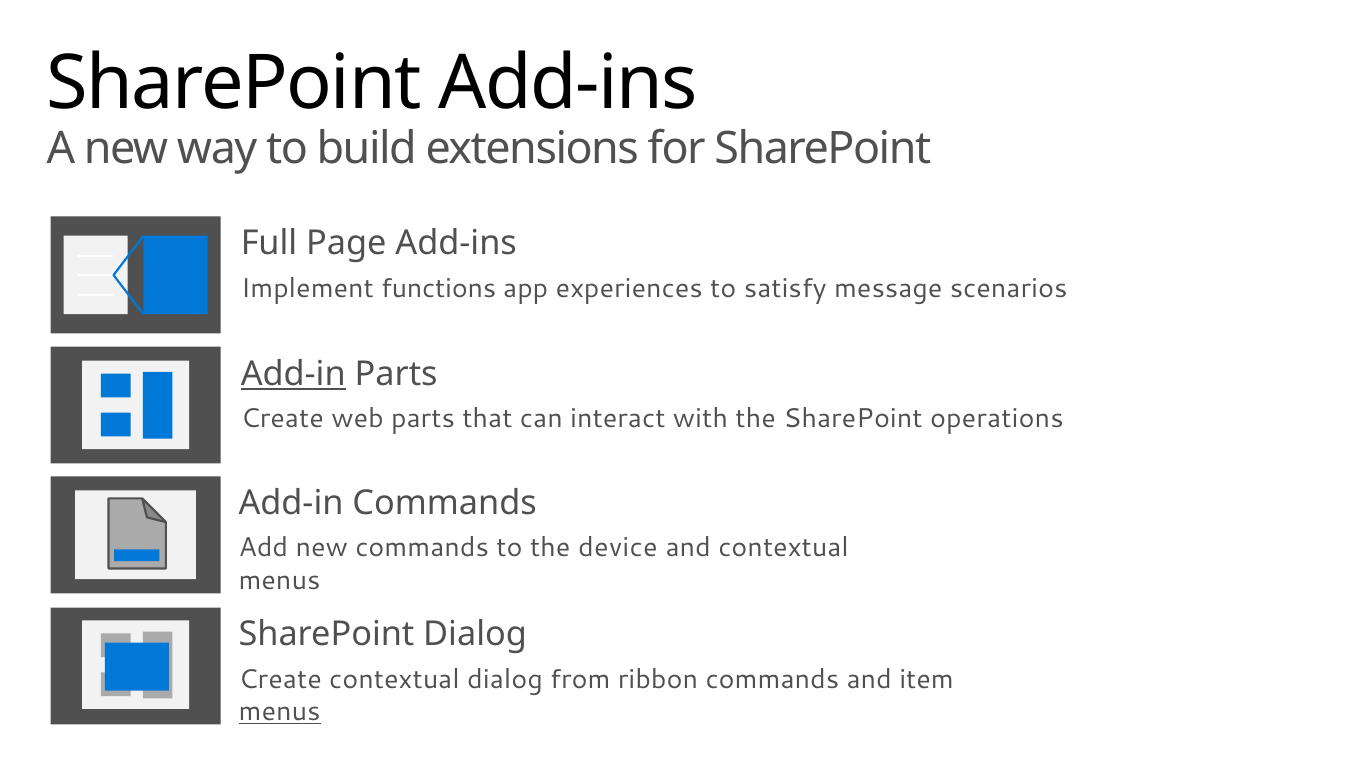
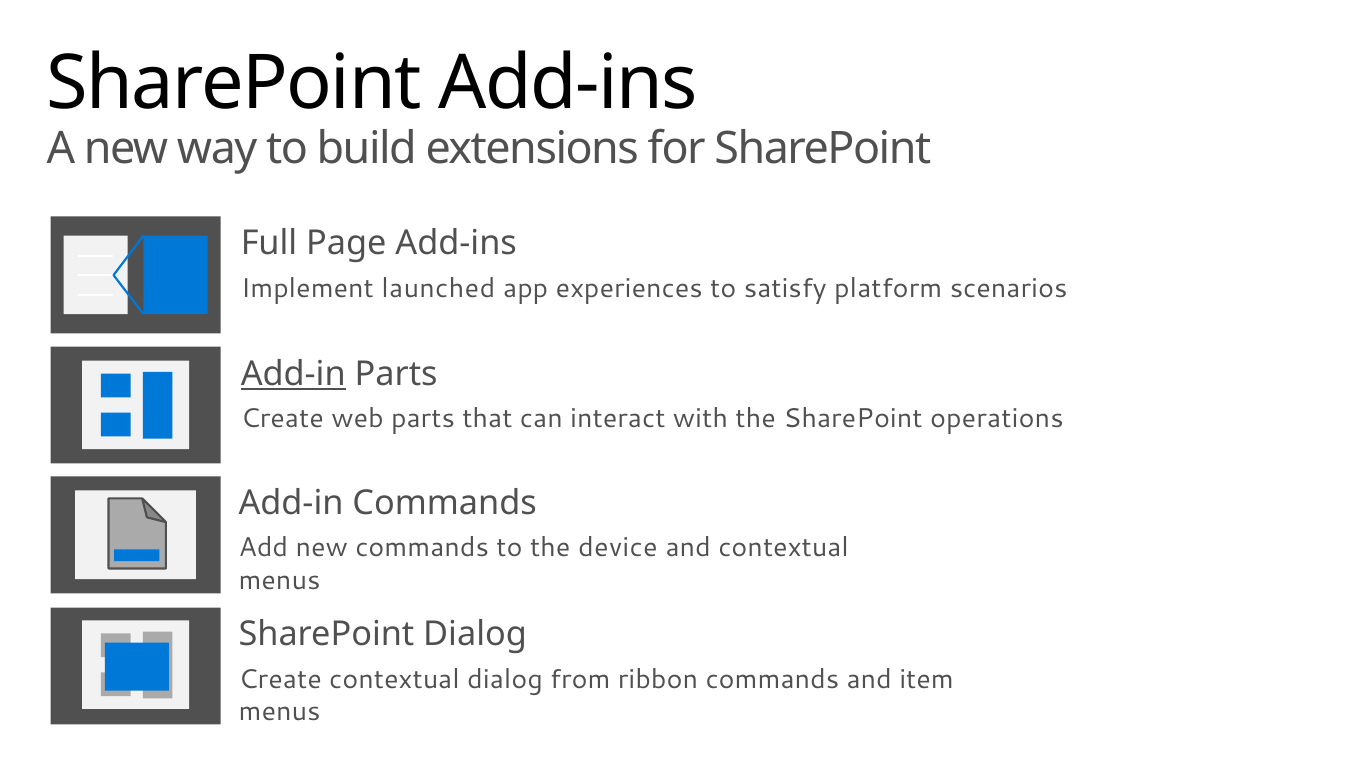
functions: functions -> launched
message: message -> platform
menus at (280, 711) underline: present -> none
